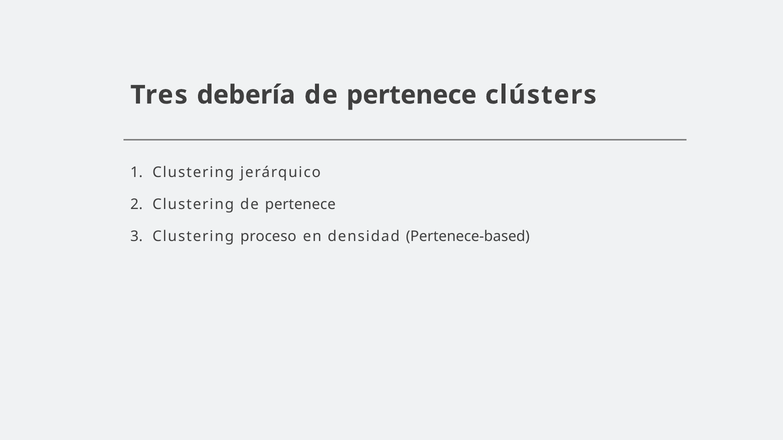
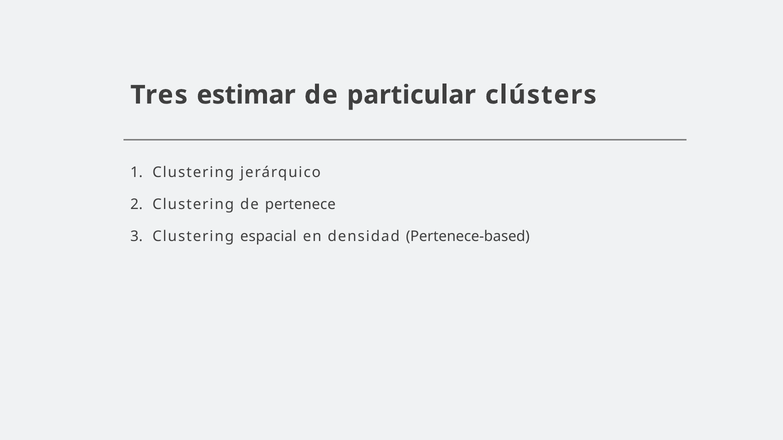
debería: debería -> estimar
pertenece at (412, 95): pertenece -> particular
proceso: proceso -> espacial
